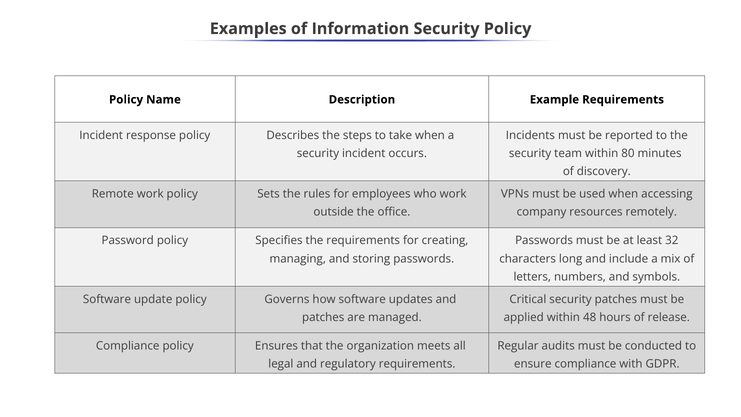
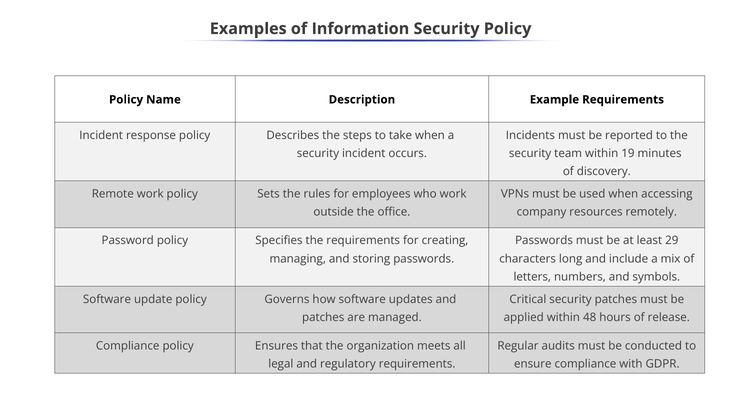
80: 80 -> 19
32: 32 -> 29
